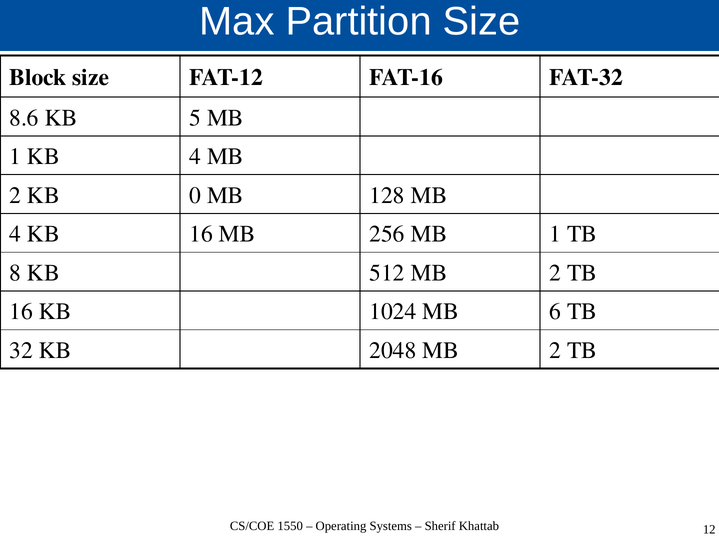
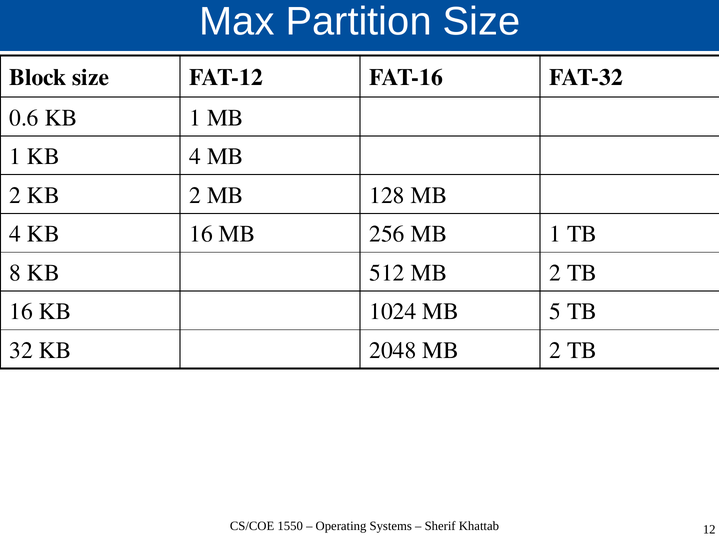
8.6: 8.6 -> 0.6
KB 5: 5 -> 1
KB 0: 0 -> 2
6: 6 -> 5
